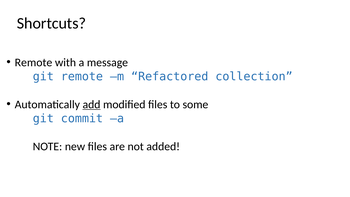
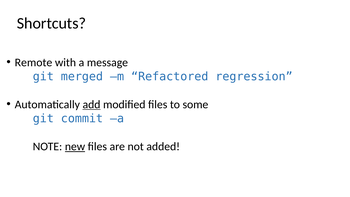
git remote: remote -> merged
collection: collection -> regression
new underline: none -> present
